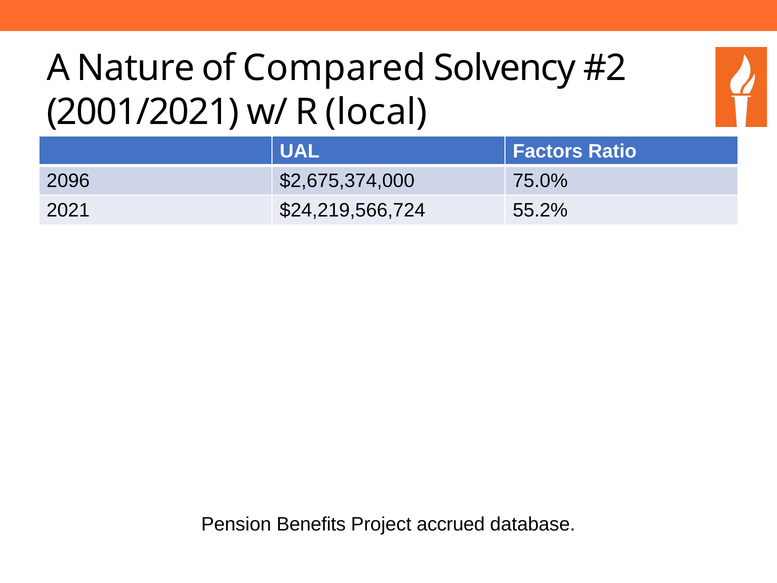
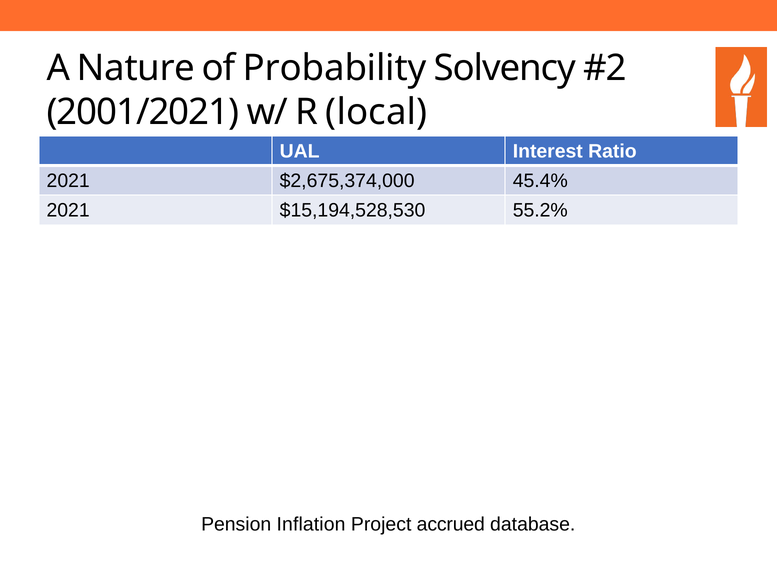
Compared: Compared -> Probability
Factors: Factors -> Interest
2096 at (68, 181): 2096 -> 2021
75.0%: 75.0% -> 45.4%
$24,219,566,724: $24,219,566,724 -> $15,194,528,530
Benefits: Benefits -> Inflation
